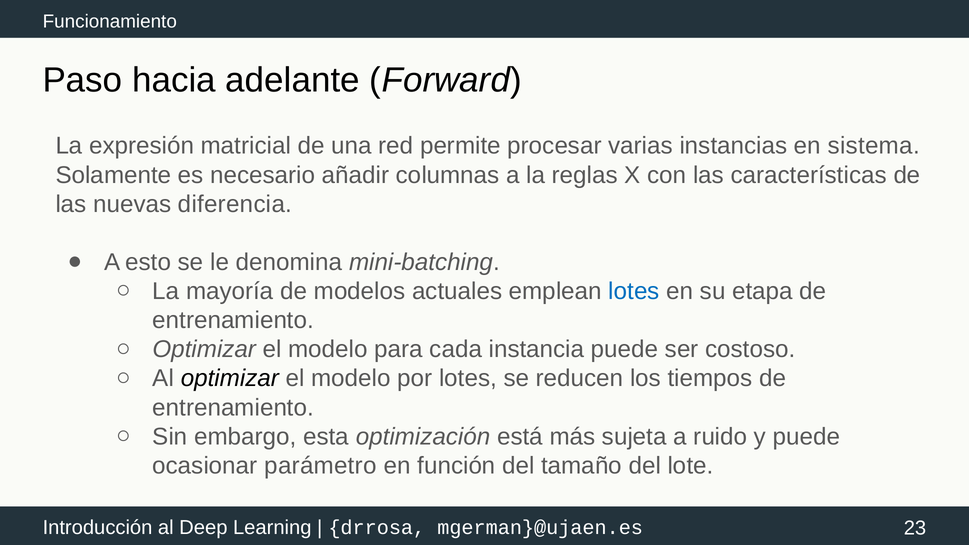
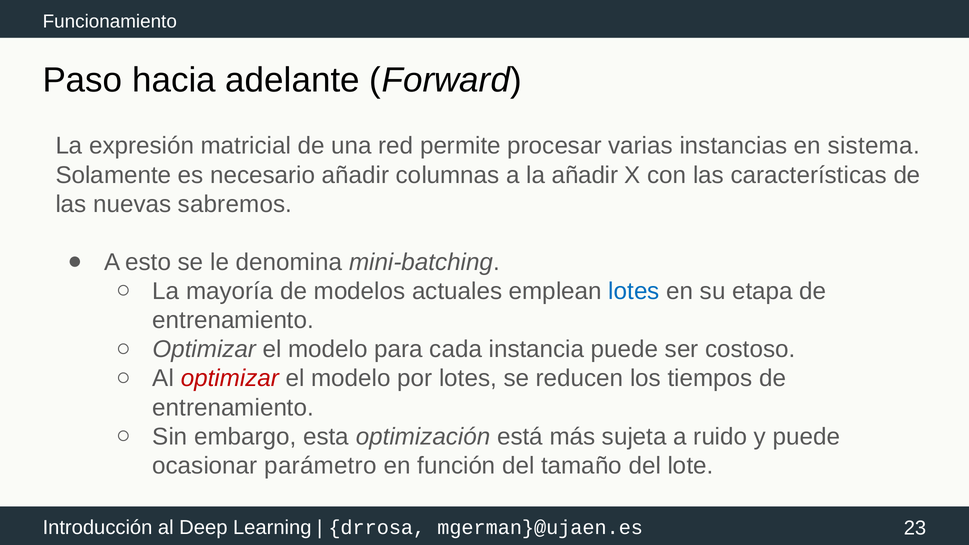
la reglas: reglas -> añadir
diferencia: diferencia -> sabremos
optimizar at (230, 379) colour: black -> red
